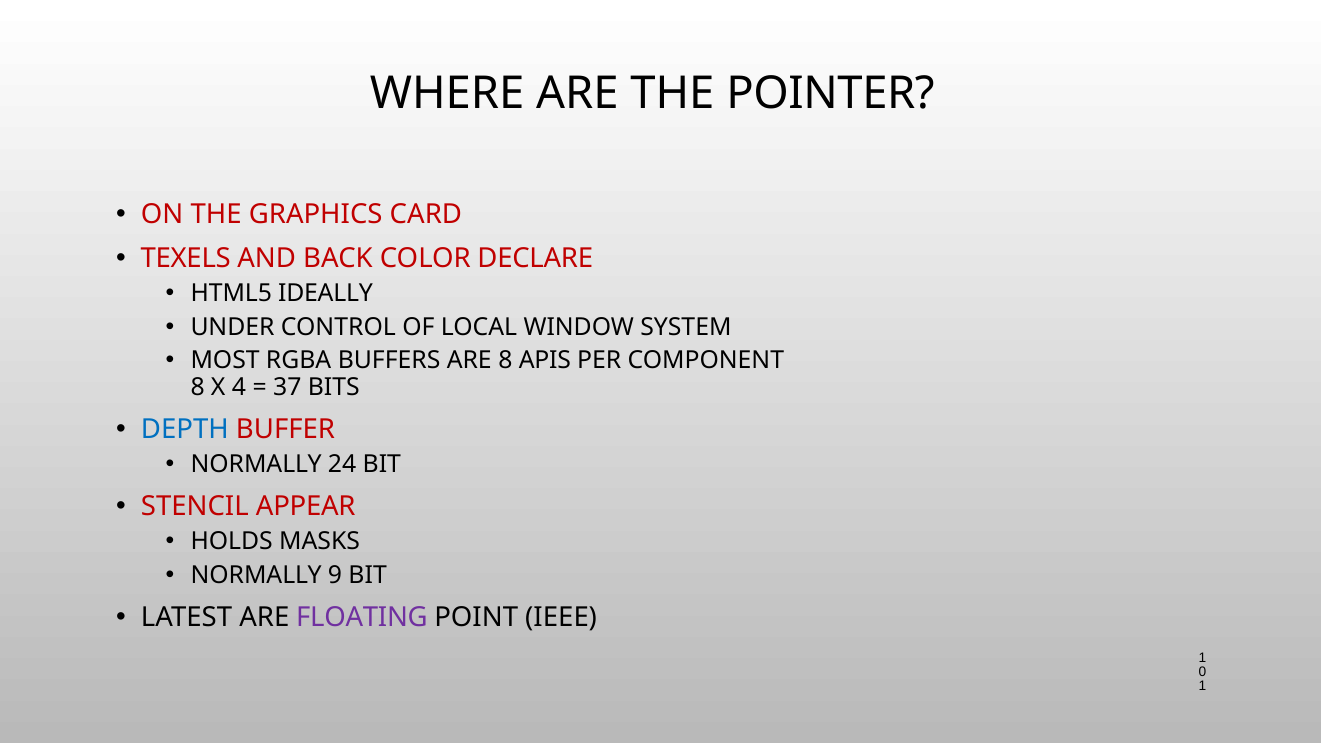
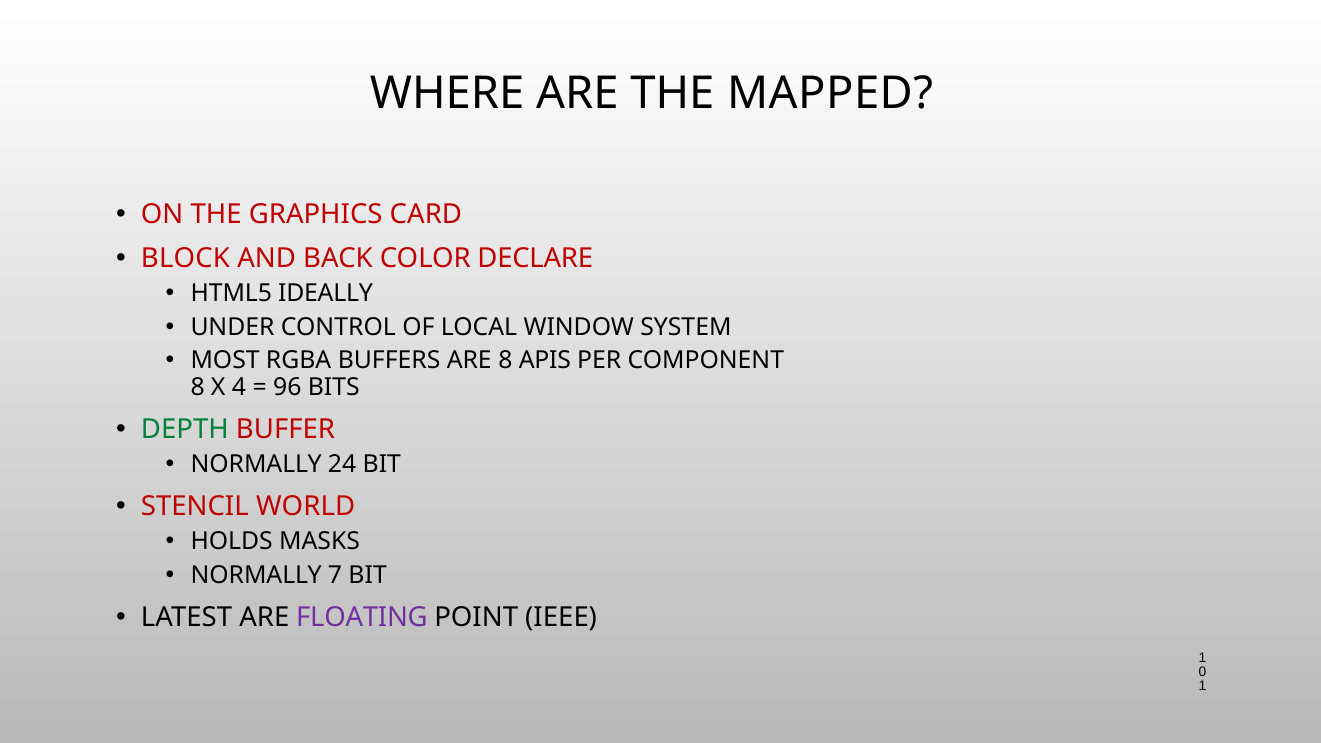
POINTER: POINTER -> MAPPED
TEXELS: TEXELS -> BLOCK
37: 37 -> 96
DEPTH colour: blue -> green
APPEAR: APPEAR -> WORLD
9: 9 -> 7
